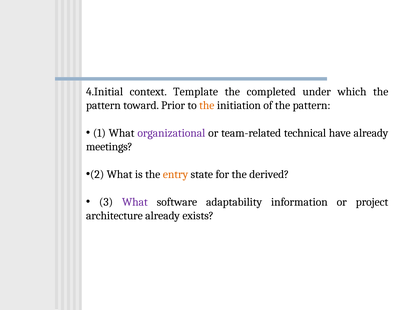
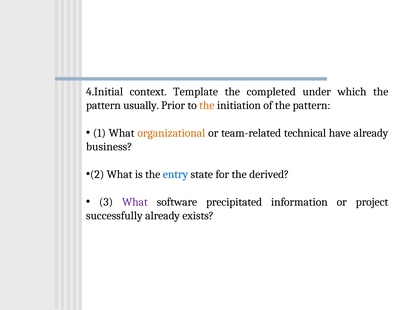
toward: toward -> usually
organizational colour: purple -> orange
meetings: meetings -> business
entry colour: orange -> blue
adaptability: adaptability -> precipitated
architecture: architecture -> successfully
